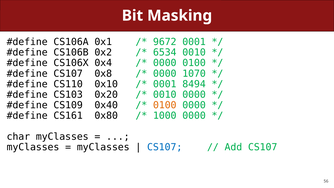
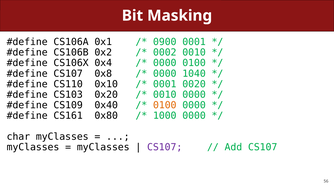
9672: 9672 -> 0900
6534: 6534 -> 0002
1070: 1070 -> 1040
8494: 8494 -> 0020
CS107 at (165, 147) colour: blue -> purple
